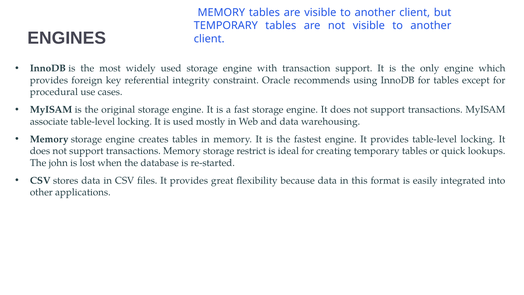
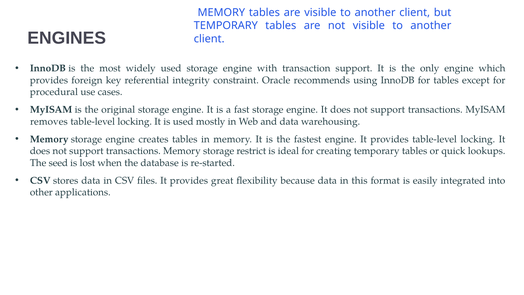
associate: associate -> removes
john: john -> seed
